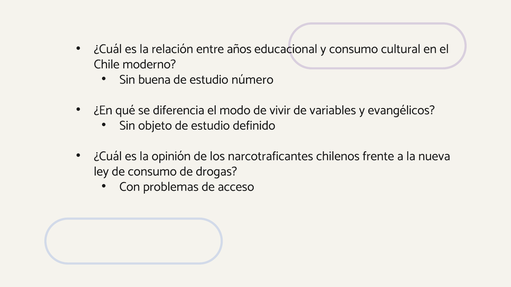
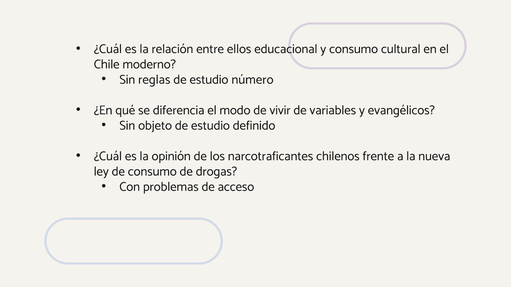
años: años -> ellos
buena: buena -> reglas
